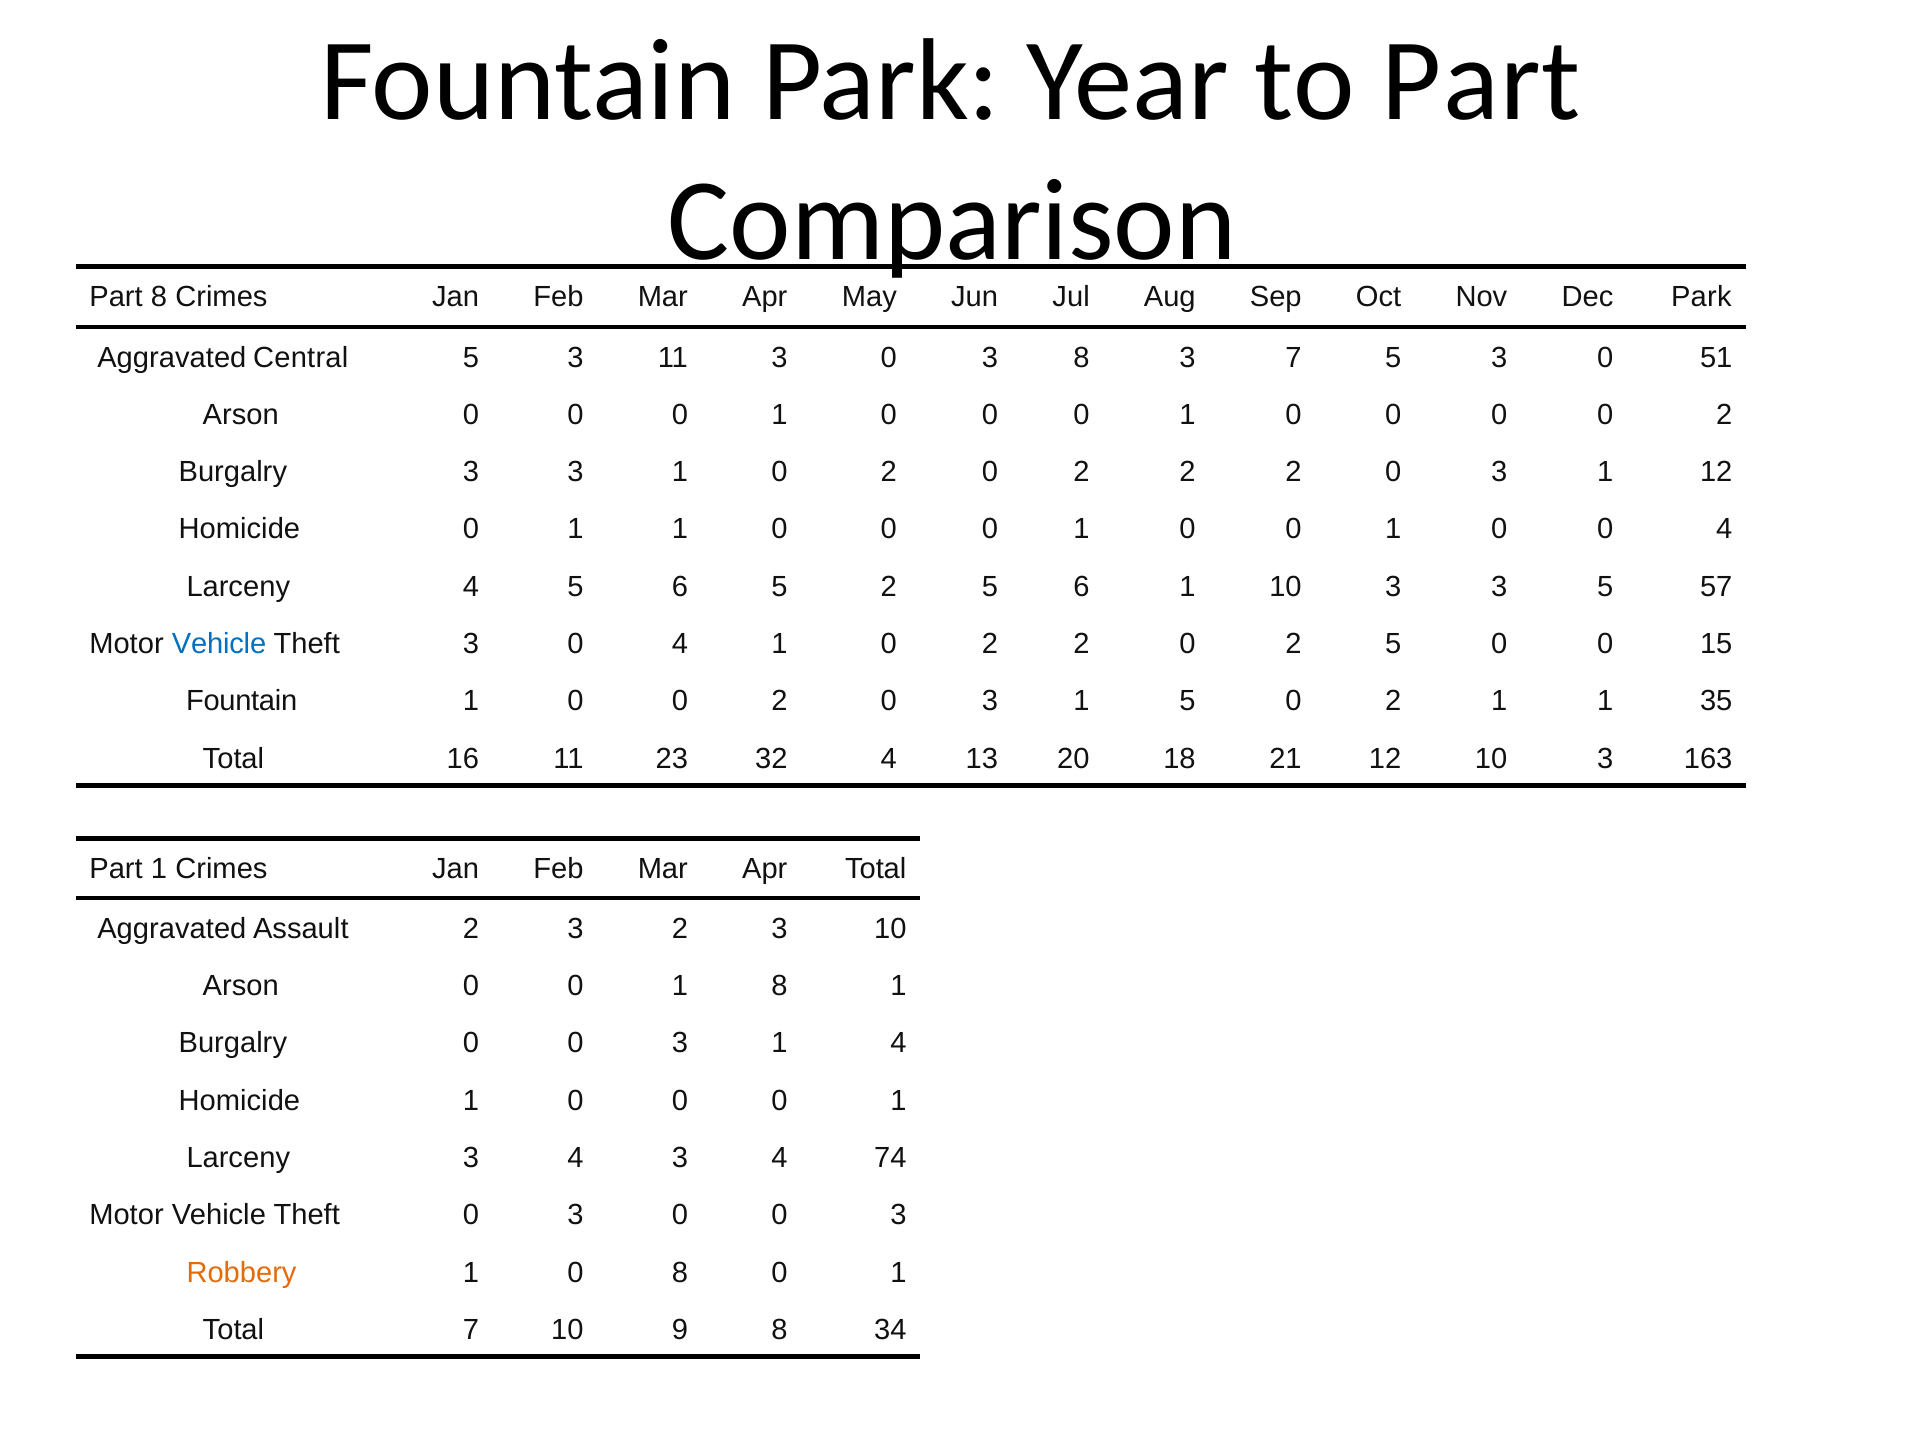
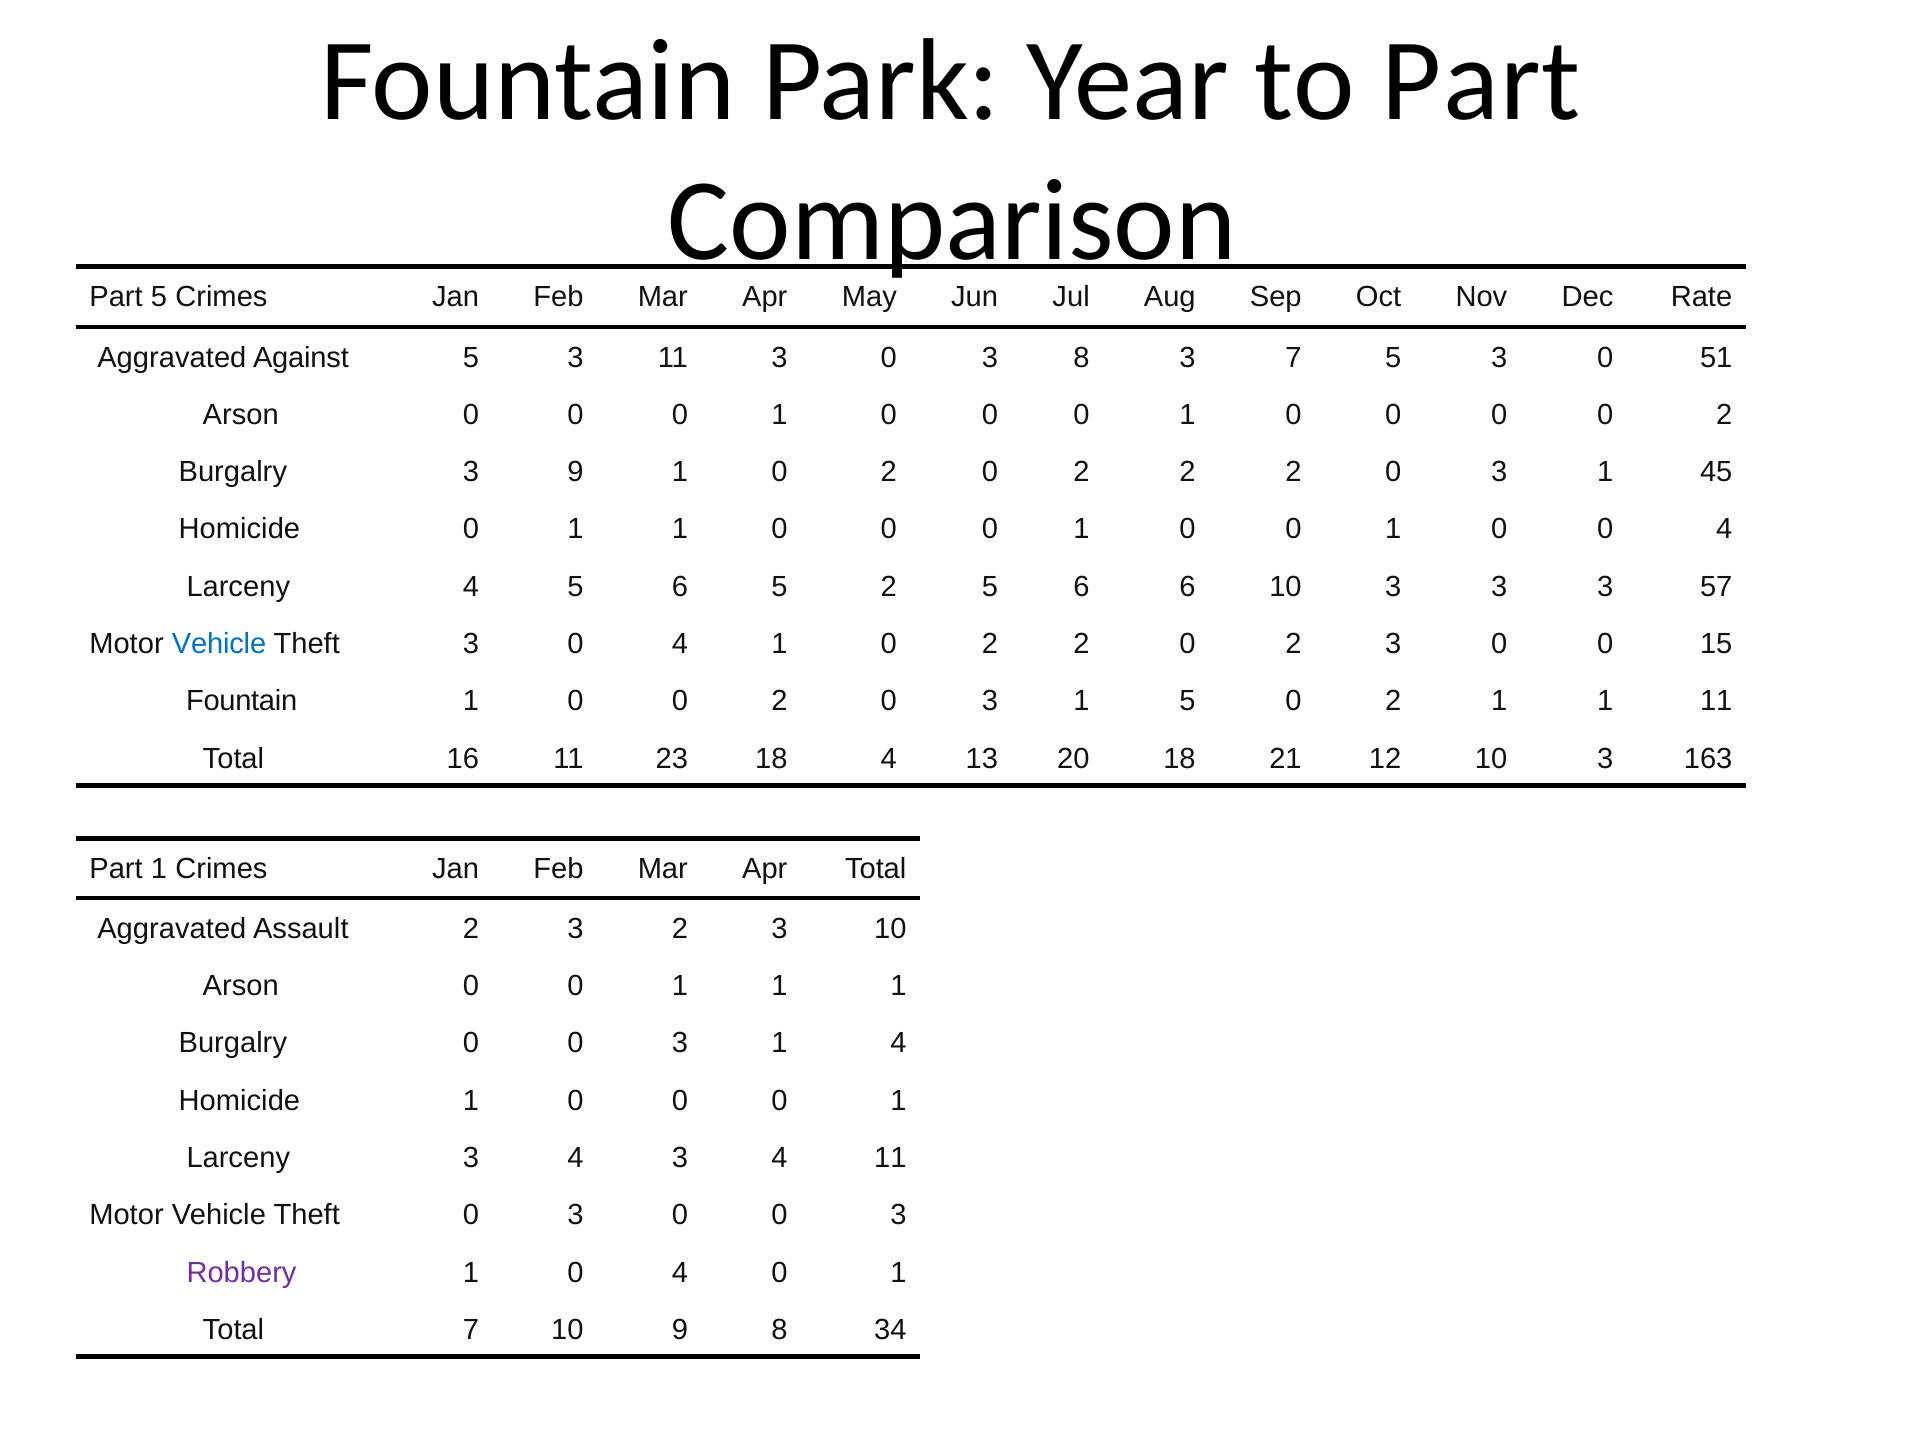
Part 8: 8 -> 5
Dec Park: Park -> Rate
Central: Central -> Against
Burgalry 3 3: 3 -> 9
1 12: 12 -> 45
6 1: 1 -> 6
3 3 5: 5 -> 3
0 2 5: 5 -> 3
1 35: 35 -> 11
23 32: 32 -> 18
0 0 1 8: 8 -> 1
4 74: 74 -> 11
Robbery colour: orange -> purple
1 0 8: 8 -> 4
